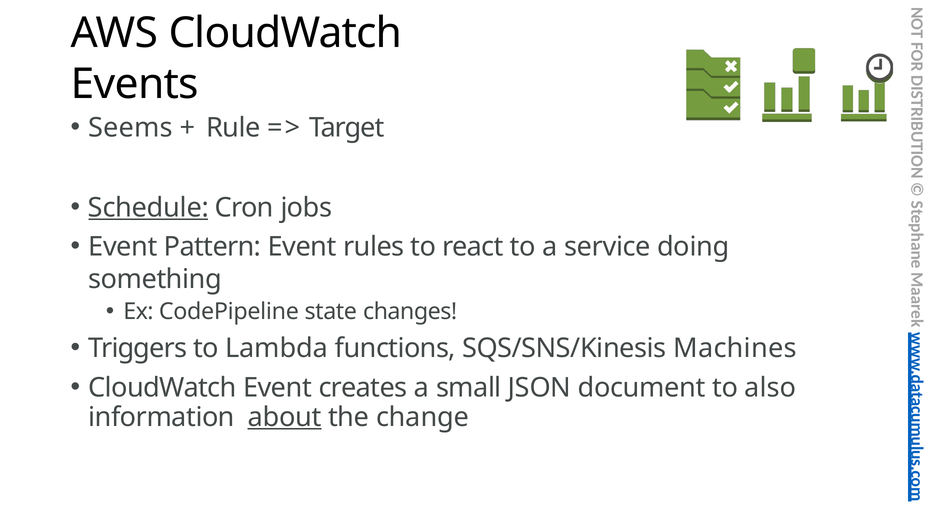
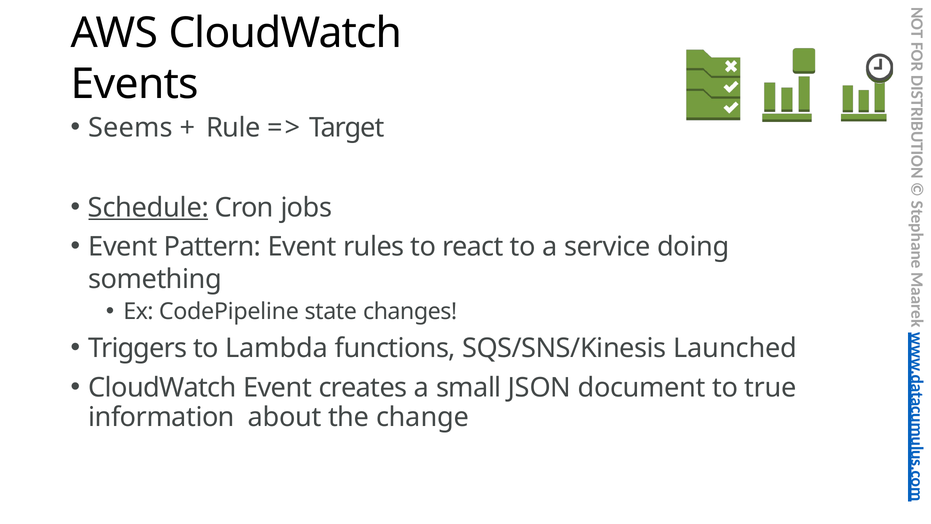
Machines: Machines -> Launched
also: also -> true
about underline: present -> none
